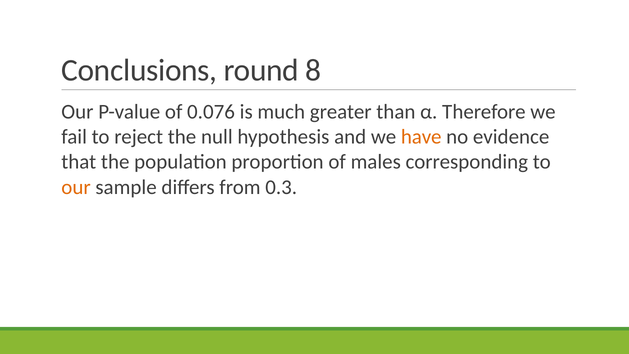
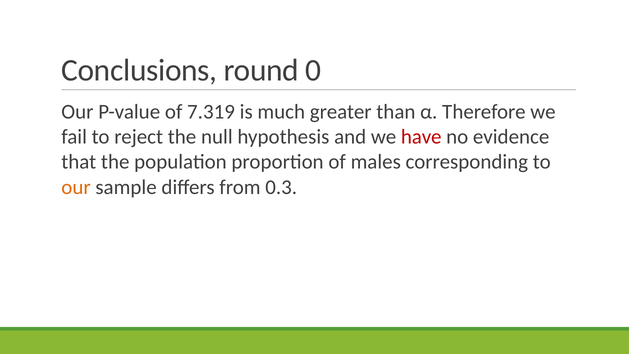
8: 8 -> 0
0.076: 0.076 -> 7.319
have colour: orange -> red
